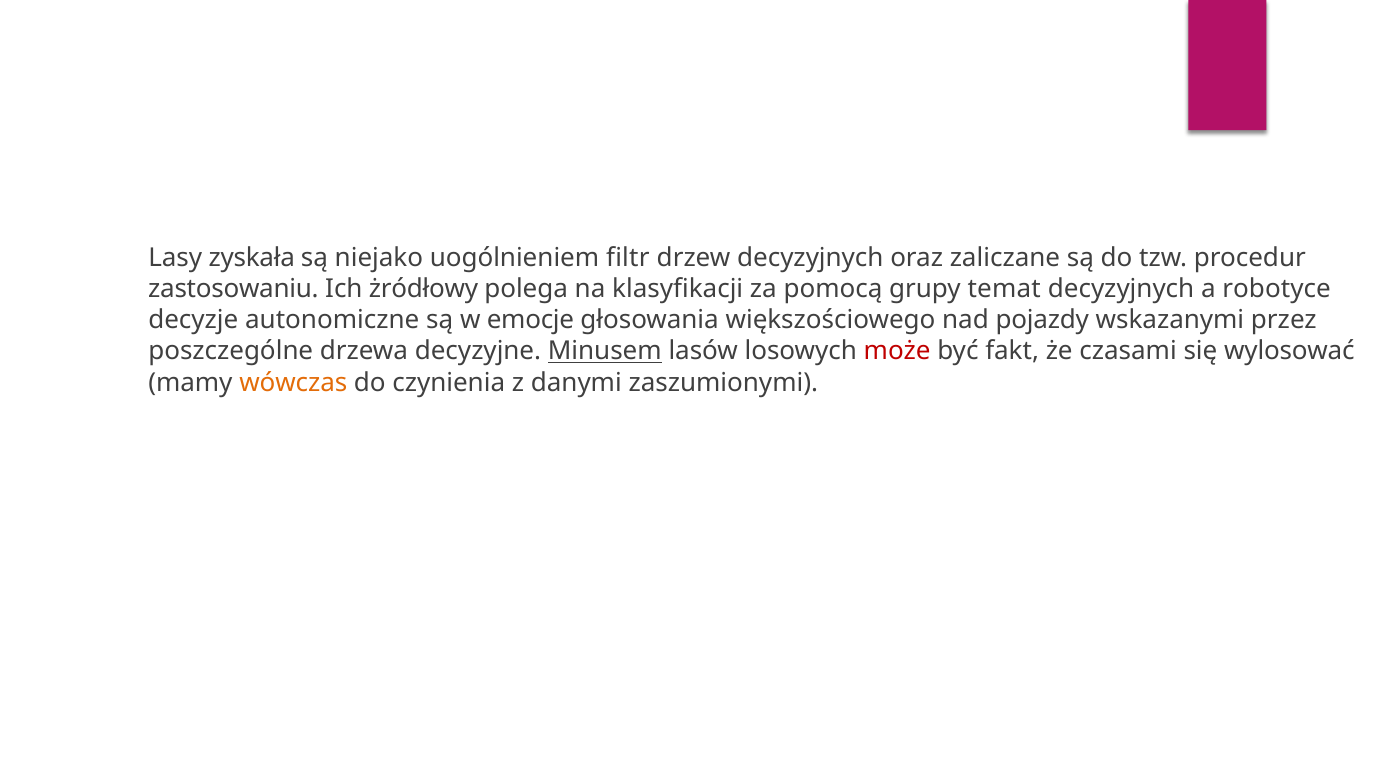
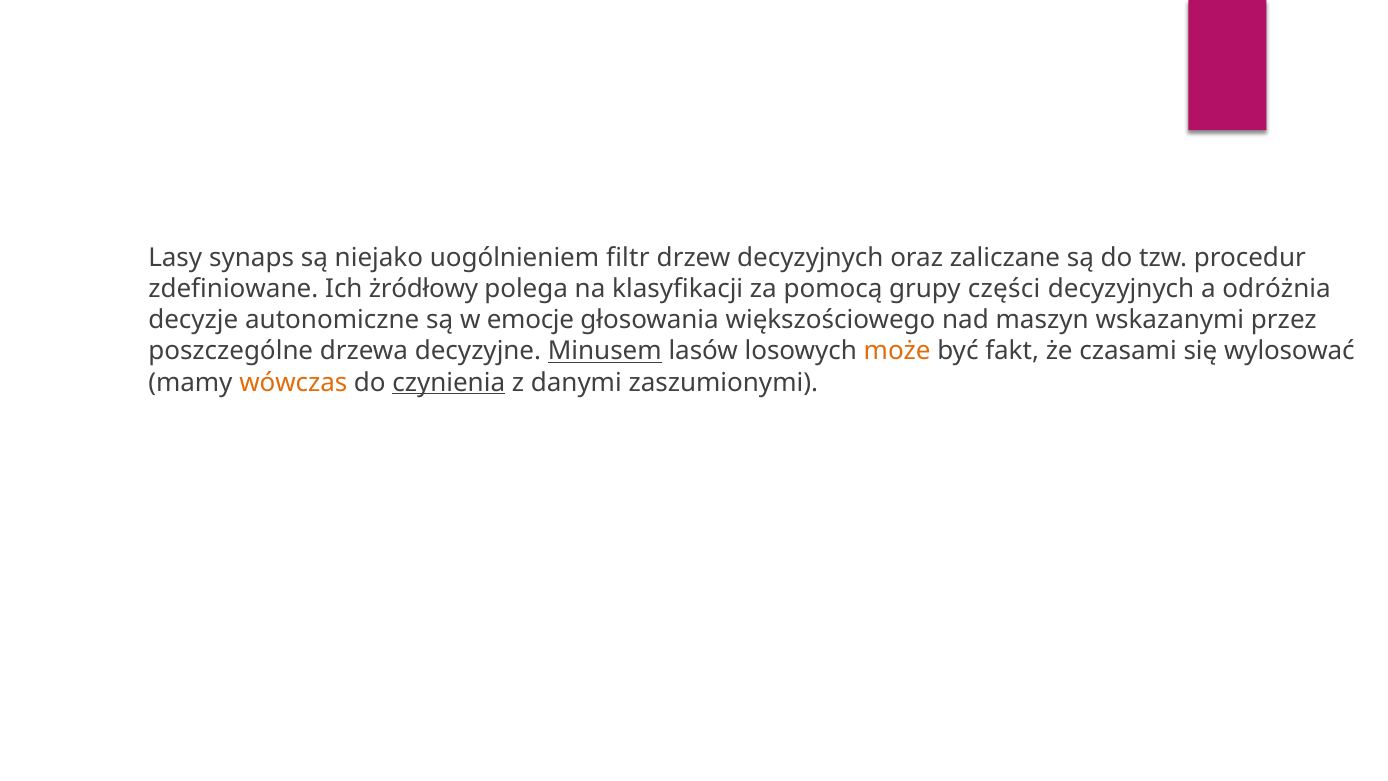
zyskała: zyskała -> synaps
zastosowaniu: zastosowaniu -> zdefiniowane
temat: temat -> części
robotyce: robotyce -> odróżnia
pojazdy: pojazdy -> maszyn
może colour: red -> orange
czynienia underline: none -> present
